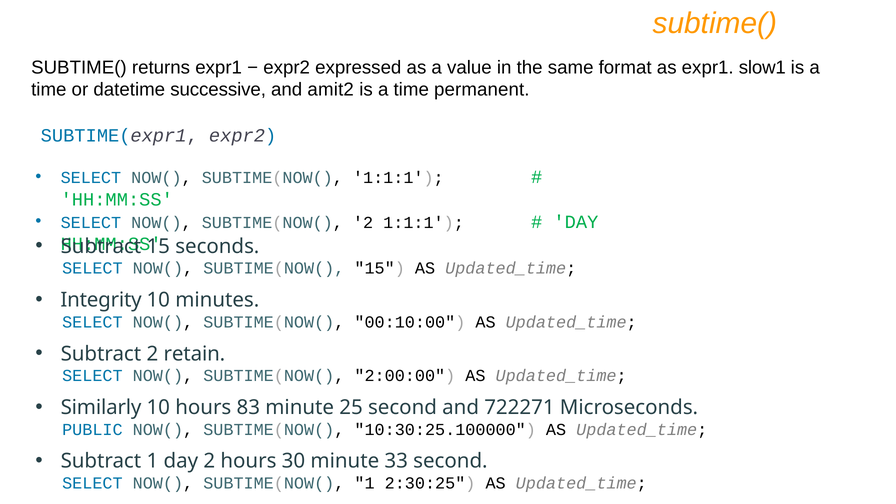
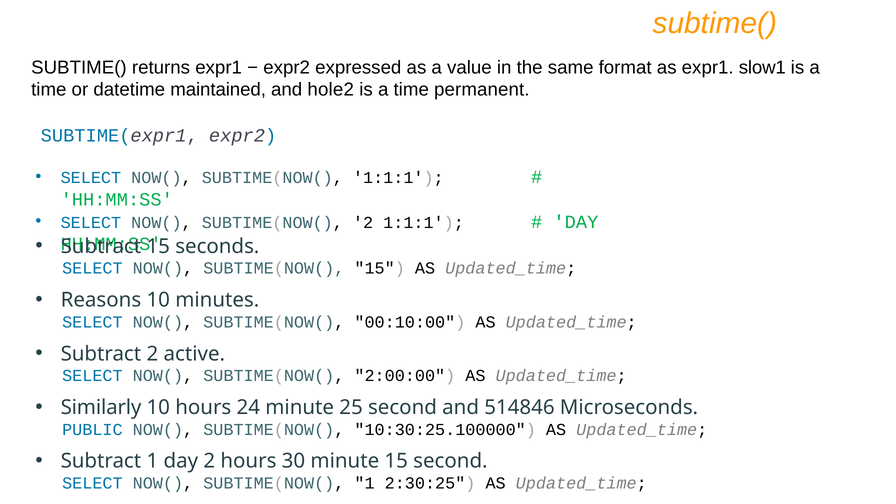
successive: successive -> maintained
amit2: amit2 -> hole2
Integrity: Integrity -> Reasons
retain: retain -> active
83: 83 -> 24
722271: 722271 -> 514846
minute 33: 33 -> 15
